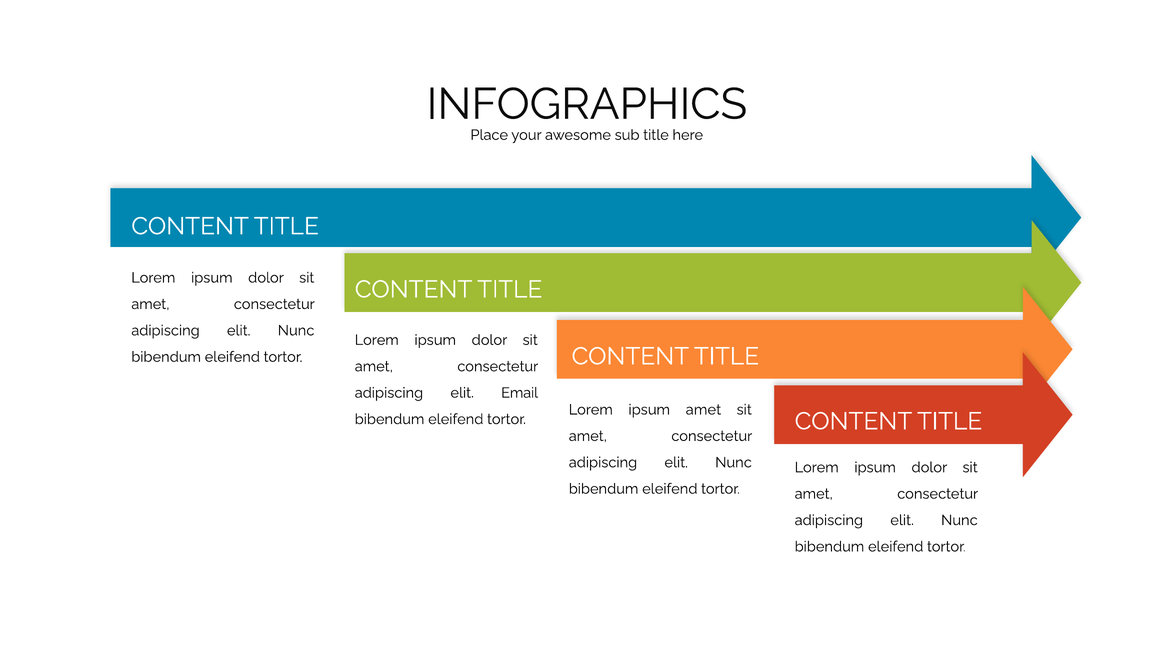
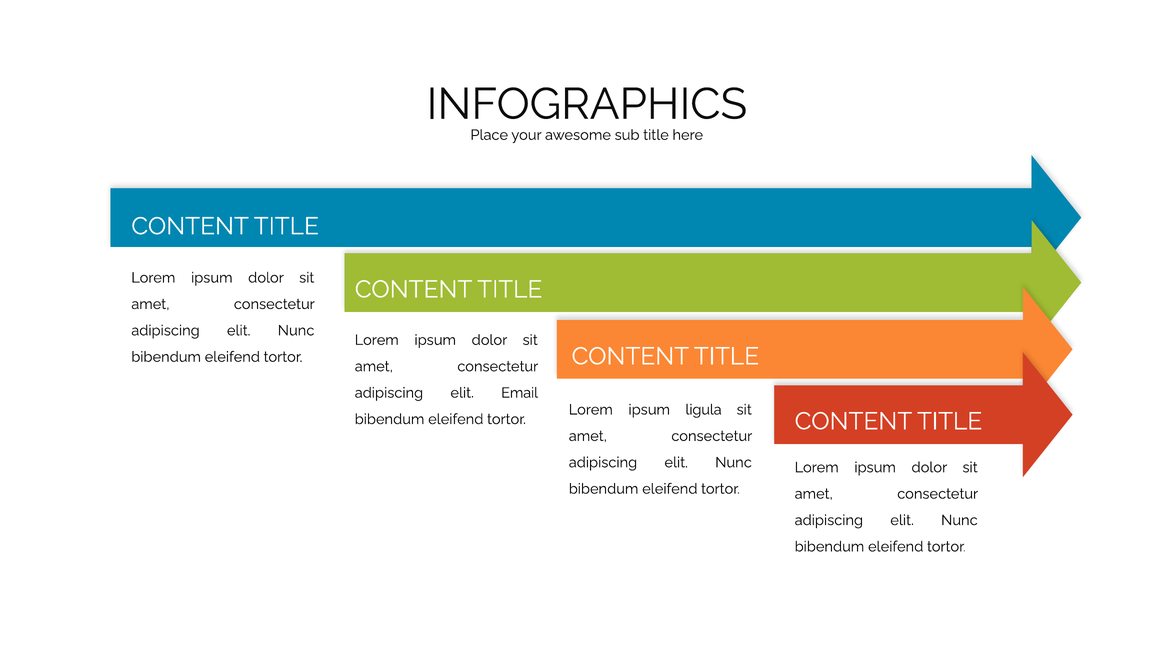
ipsum amet: amet -> ligula
